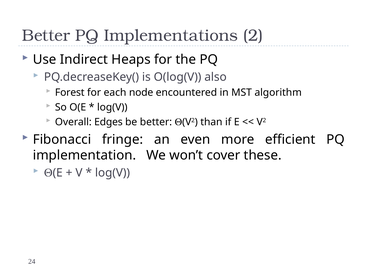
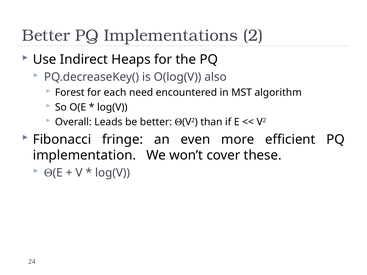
node: node -> need
Edges: Edges -> Leads
